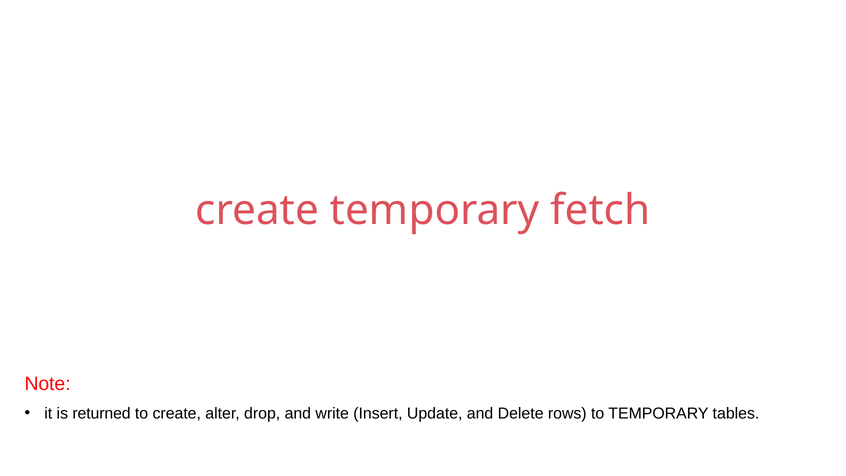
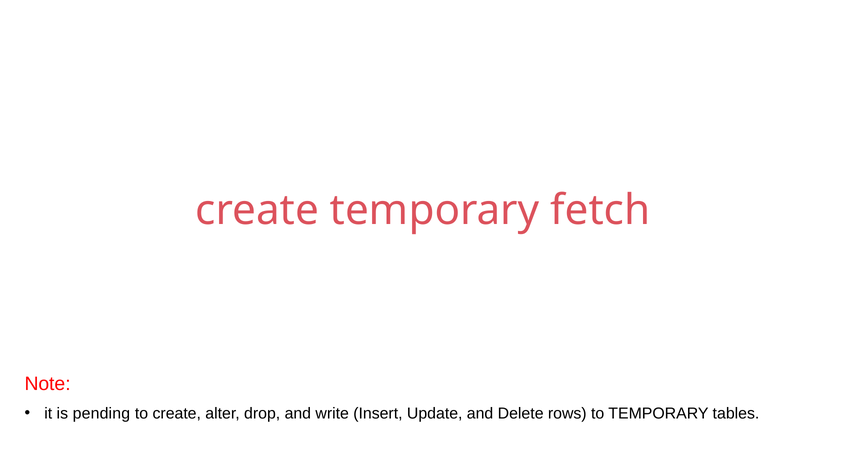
returned: returned -> pending
